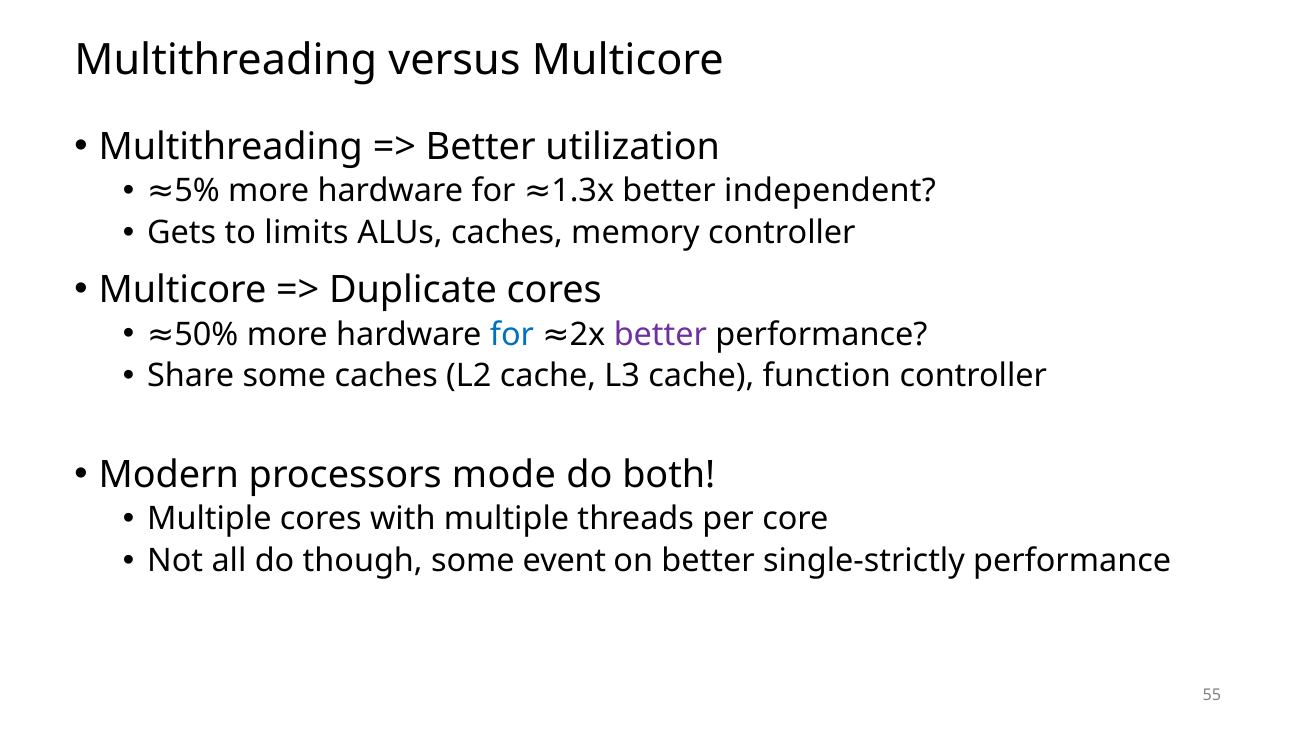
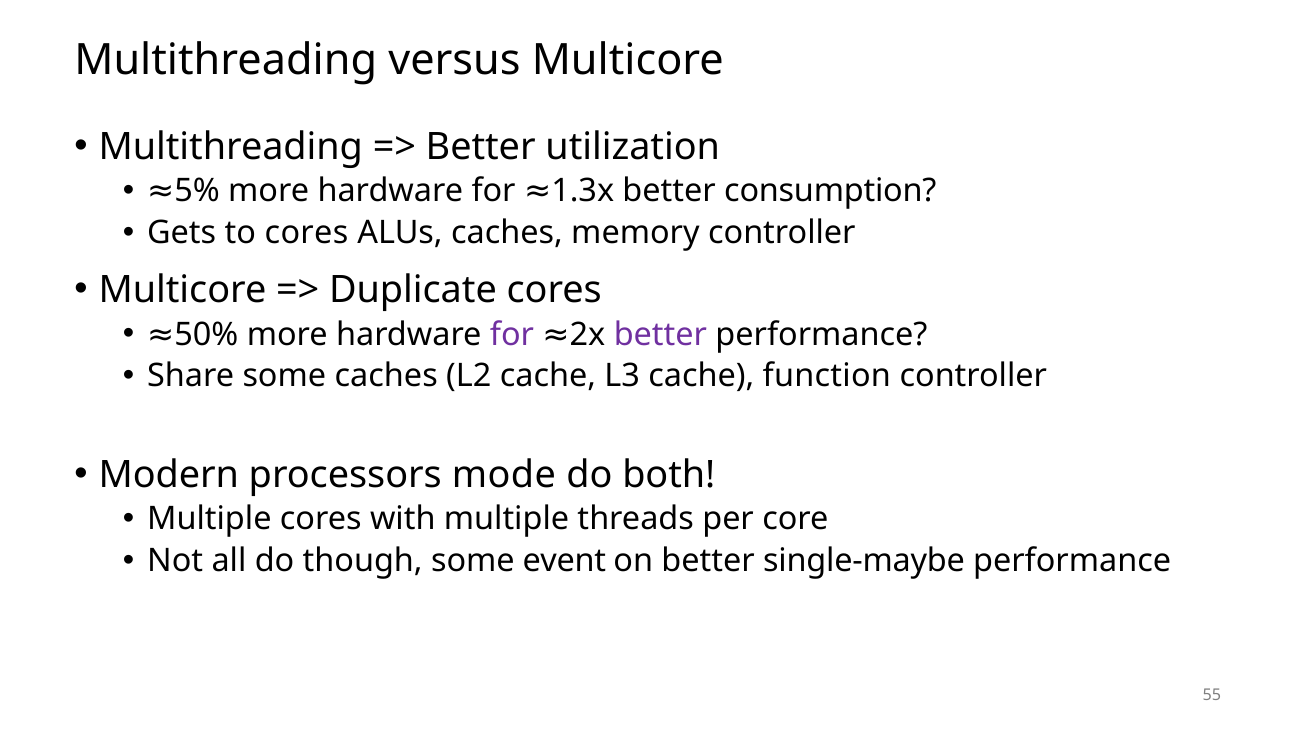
independent: independent -> consumption
to limits: limits -> cores
for at (512, 334) colour: blue -> purple
single-strictly: single-strictly -> single-maybe
